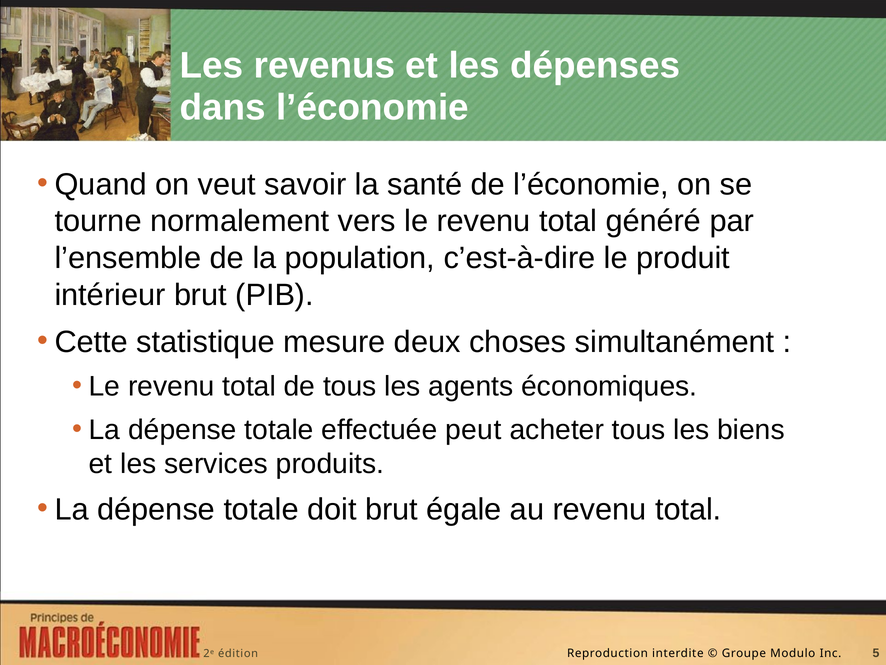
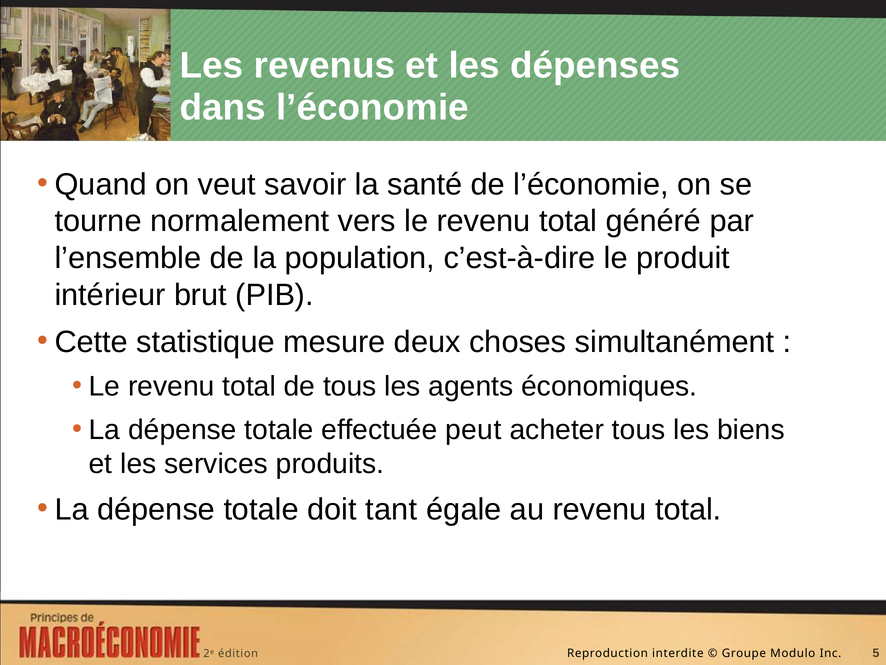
doit brut: brut -> tant
